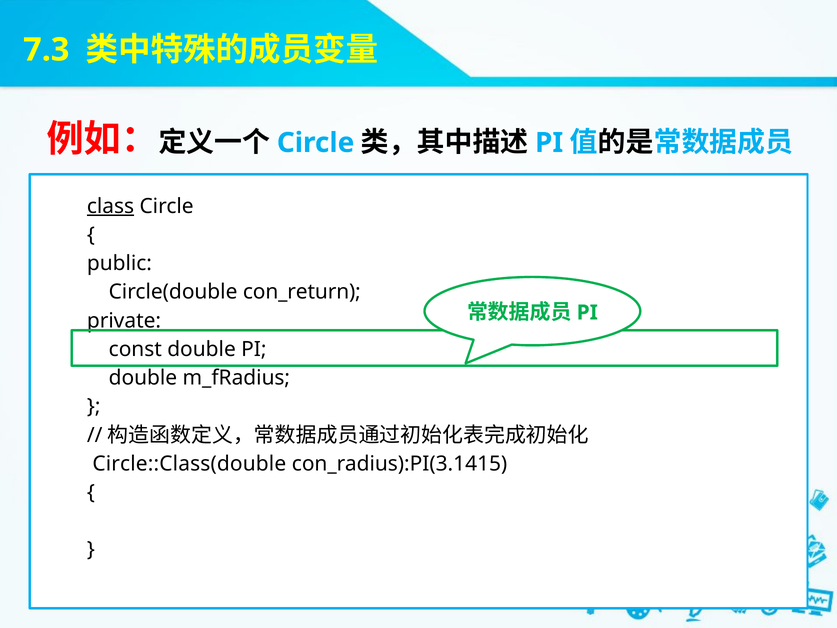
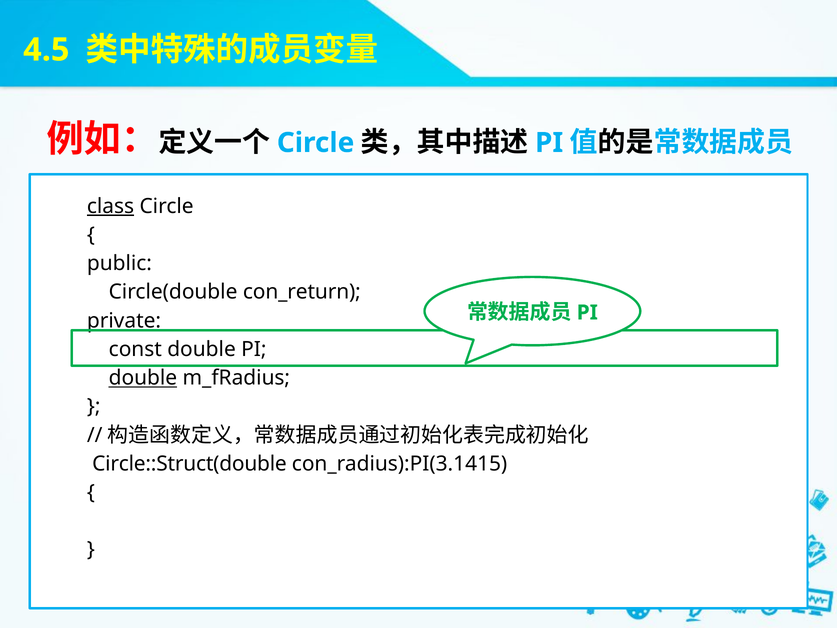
7.3: 7.3 -> 4.5
double at (143, 378) underline: none -> present
Circle::Class(double: Circle::Class(double -> Circle::Struct(double
